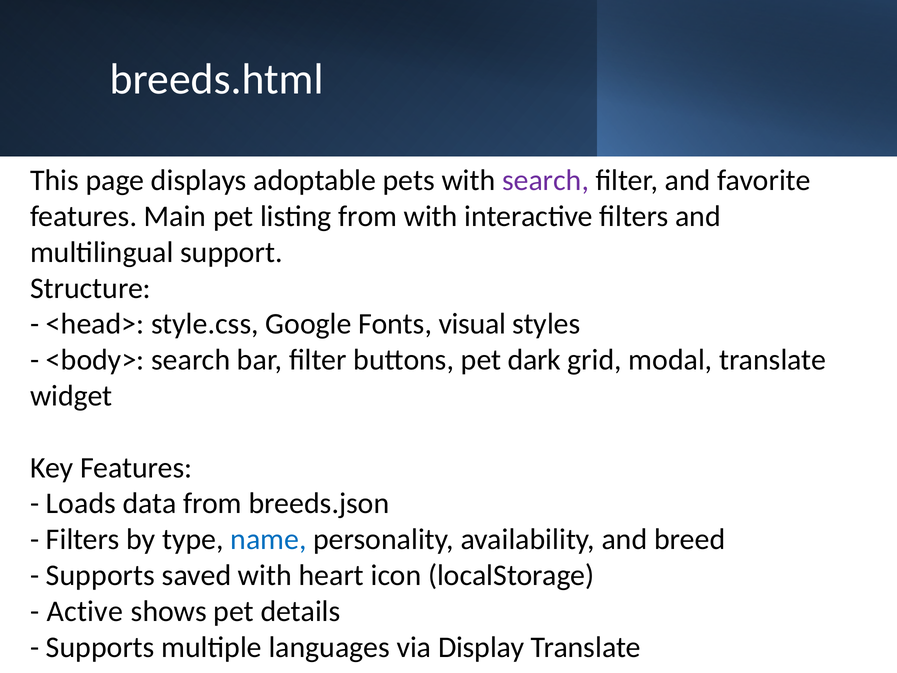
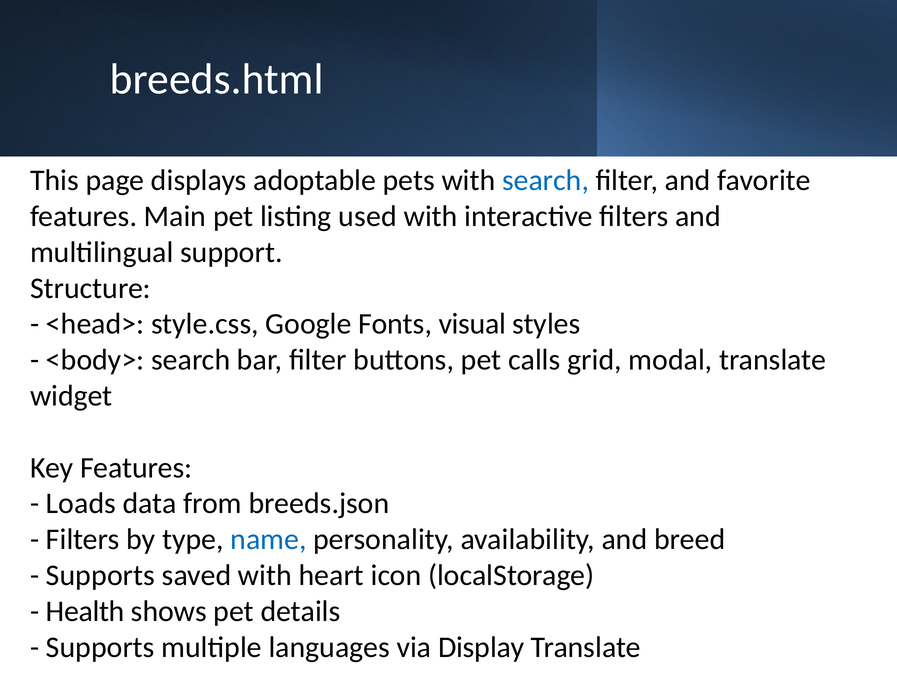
search at (546, 180) colour: purple -> blue
listing from: from -> used
dark: dark -> calls
Active: Active -> Health
